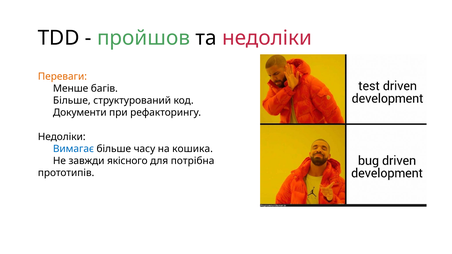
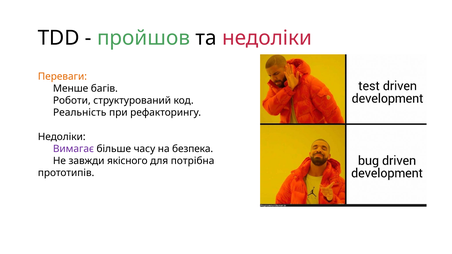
Більше at (72, 101): Більше -> Роботи
Документи: Документи -> Реальність
Вимагає colour: blue -> purple
кошика: кошика -> безпека
